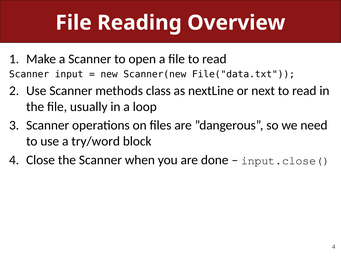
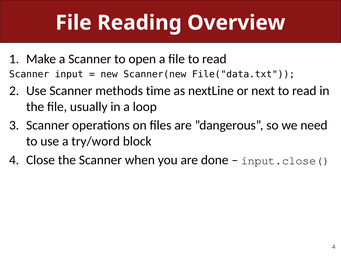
class: class -> time
